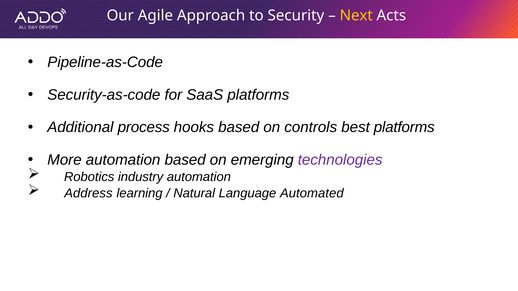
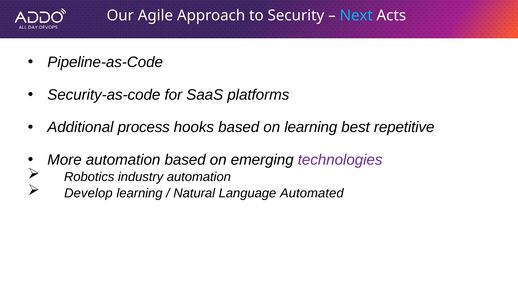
Next colour: yellow -> light blue
on controls: controls -> learning
best platforms: platforms -> repetitive
Address: Address -> Develop
